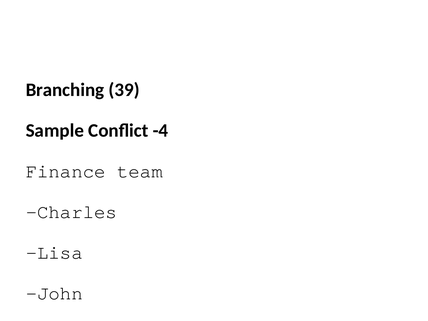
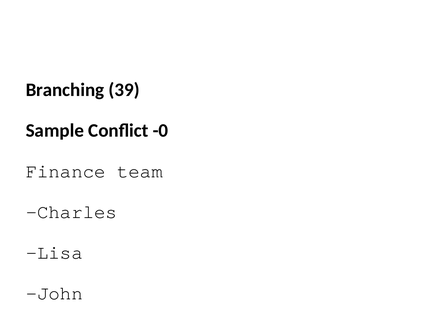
-4: -4 -> -0
